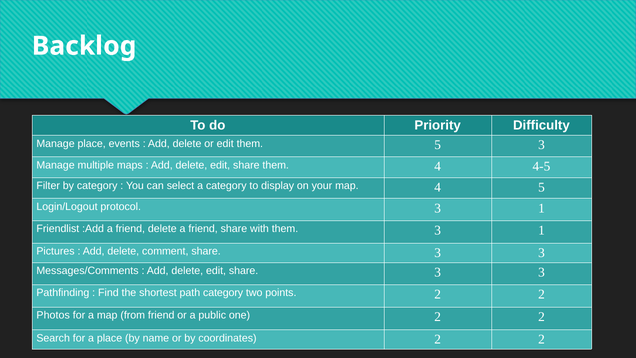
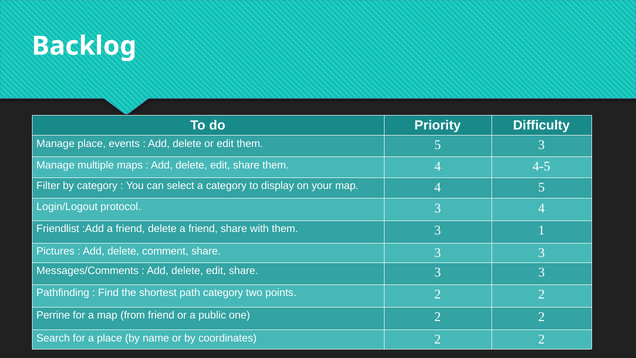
protocol 3 1: 1 -> 4
Photos: Photos -> Perrine
